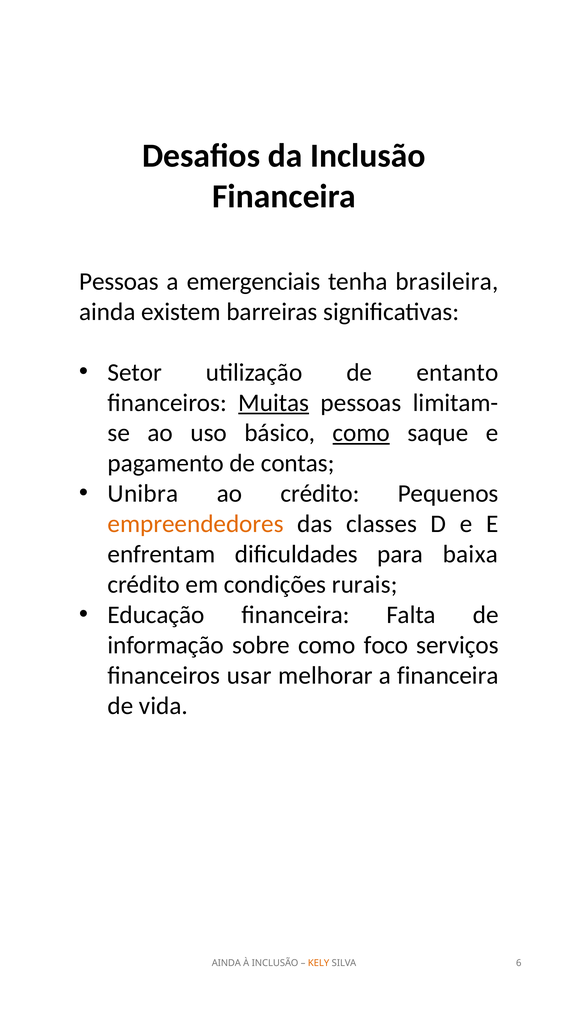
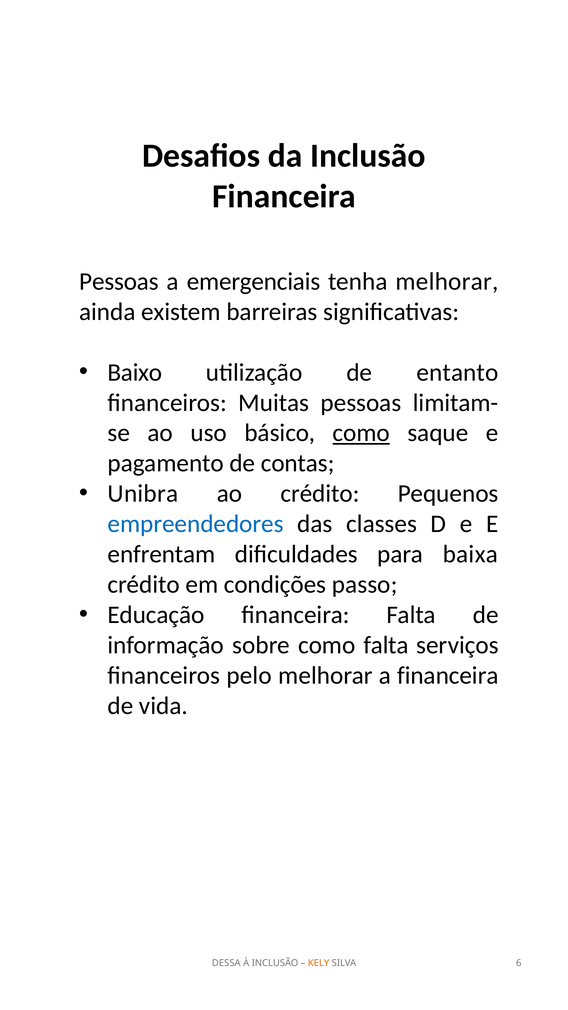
tenha brasileira: brasileira -> melhorar
Setor: Setor -> Baixo
Muitas underline: present -> none
empreendedores colour: orange -> blue
rurais: rurais -> passo
como foco: foco -> falta
usar: usar -> pelo
AINDA at (226, 963): AINDA -> DESSA
